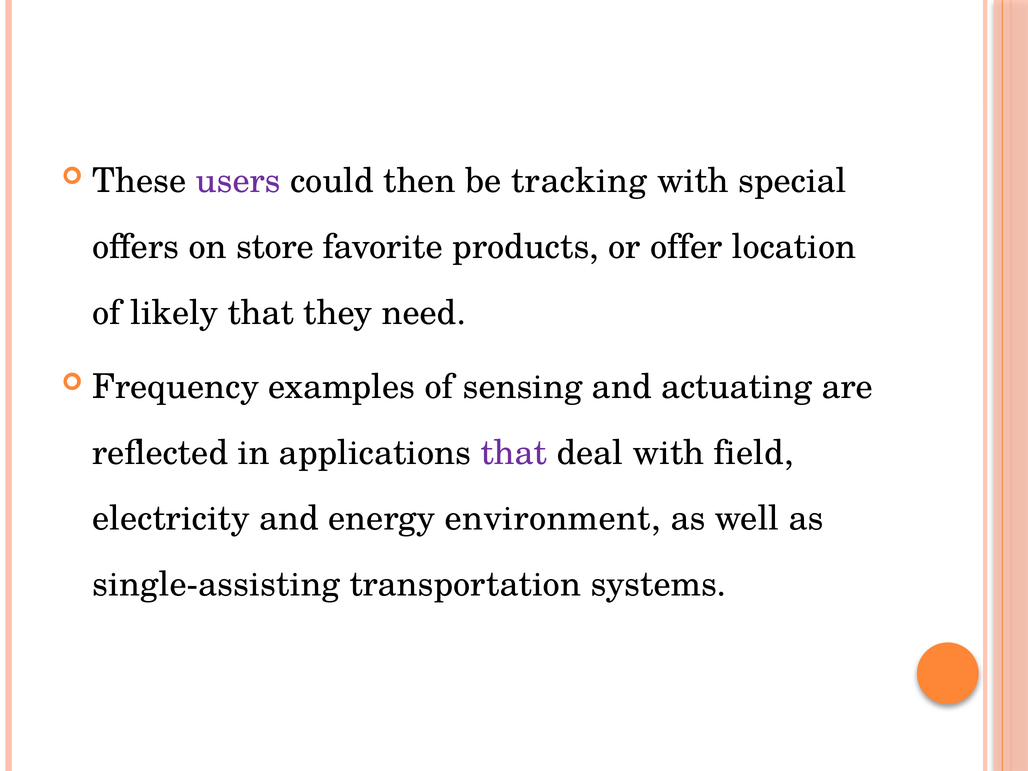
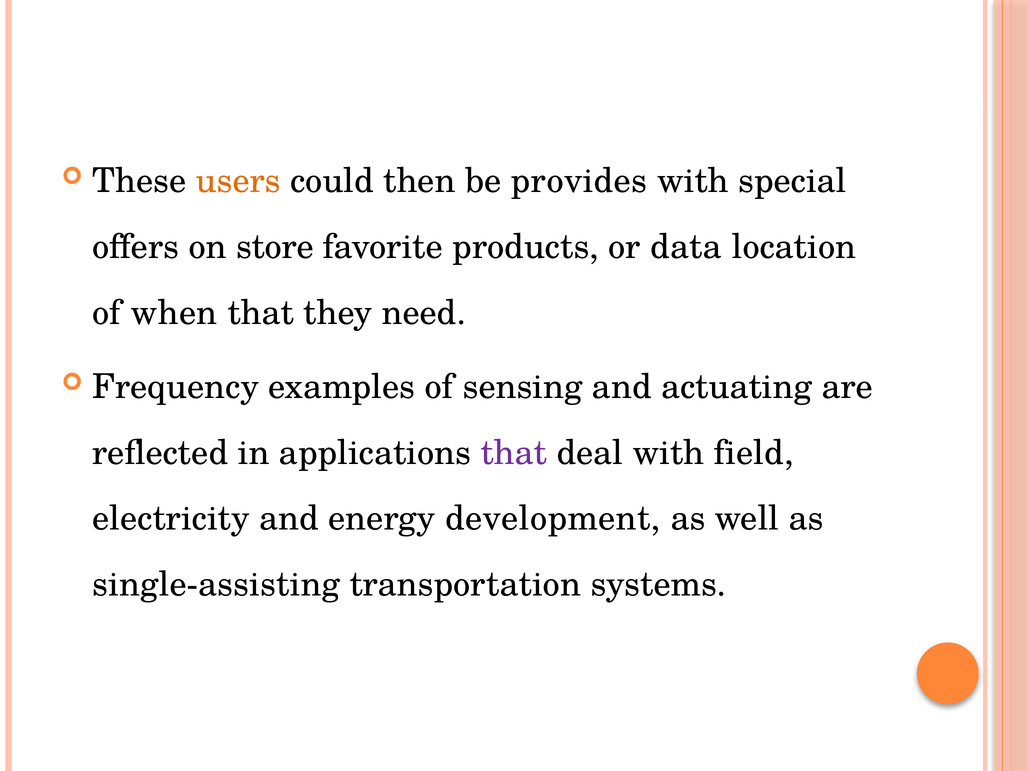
users colour: purple -> orange
tracking: tracking -> provides
offer: offer -> data
likely: likely -> when
environment: environment -> development
